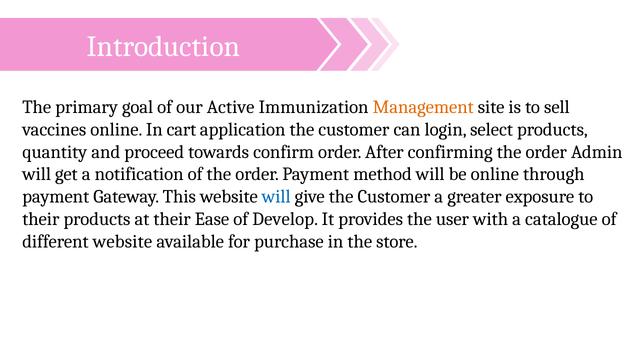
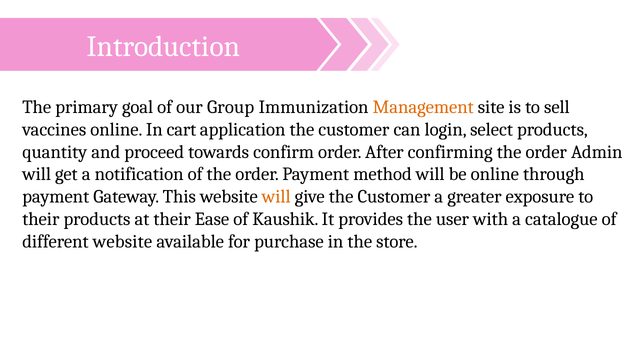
Active: Active -> Group
will at (276, 197) colour: blue -> orange
Develop: Develop -> Kaushik
